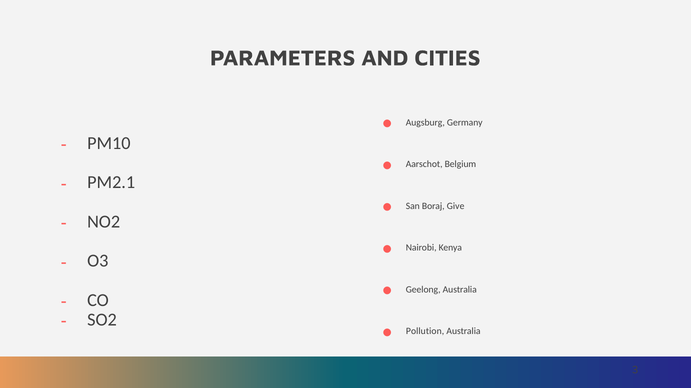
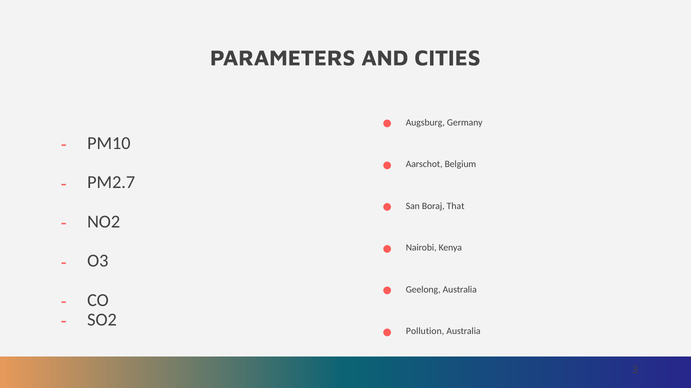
PM2.1: PM2.1 -> PM2.7
Give: Give -> That
